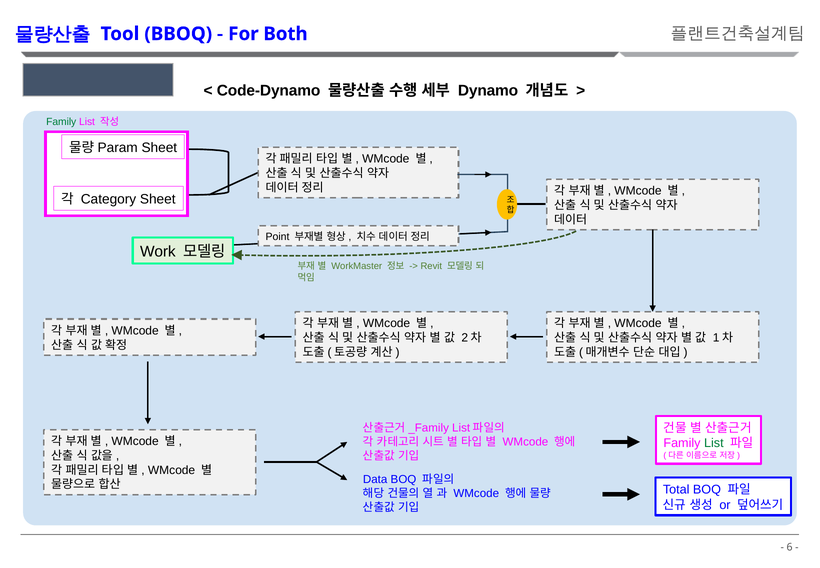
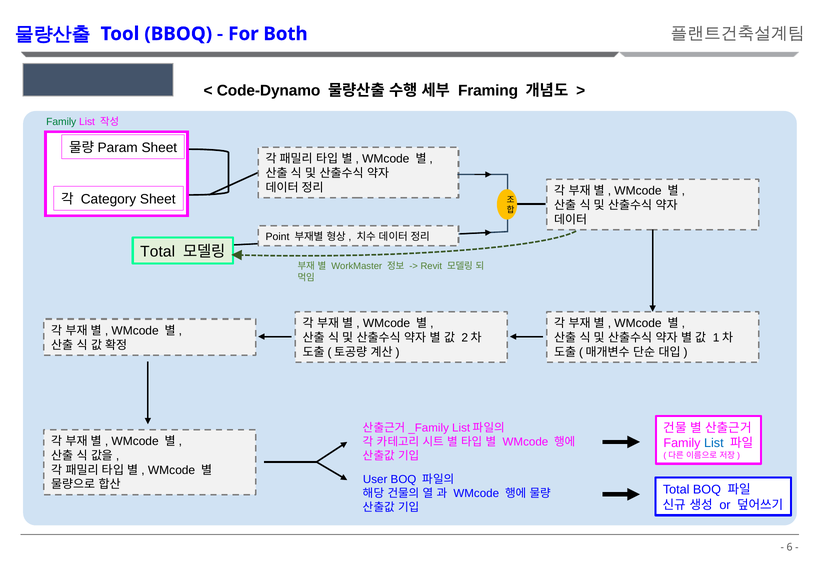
Dynamo: Dynamo -> Framing
Work at (158, 251): Work -> Total
List at (714, 443) colour: green -> blue
Data: Data -> User
